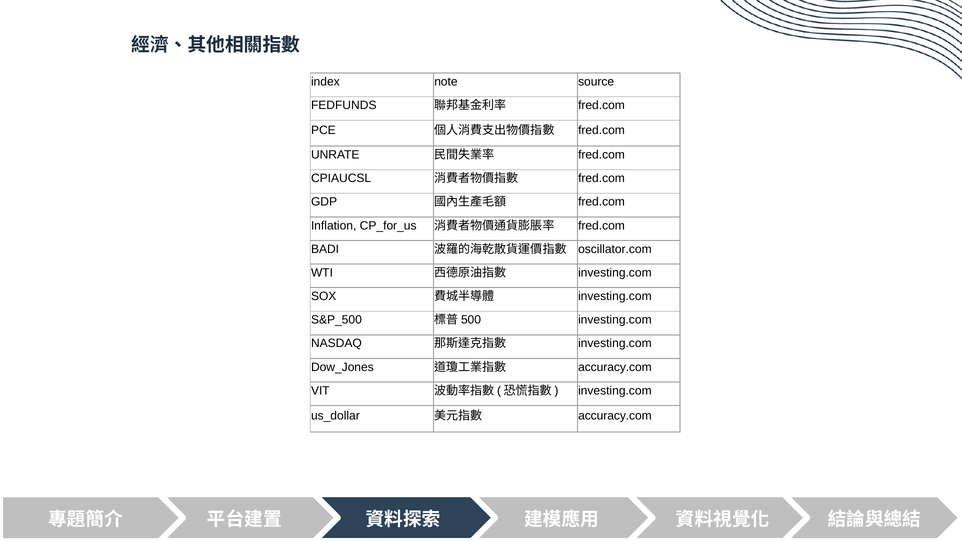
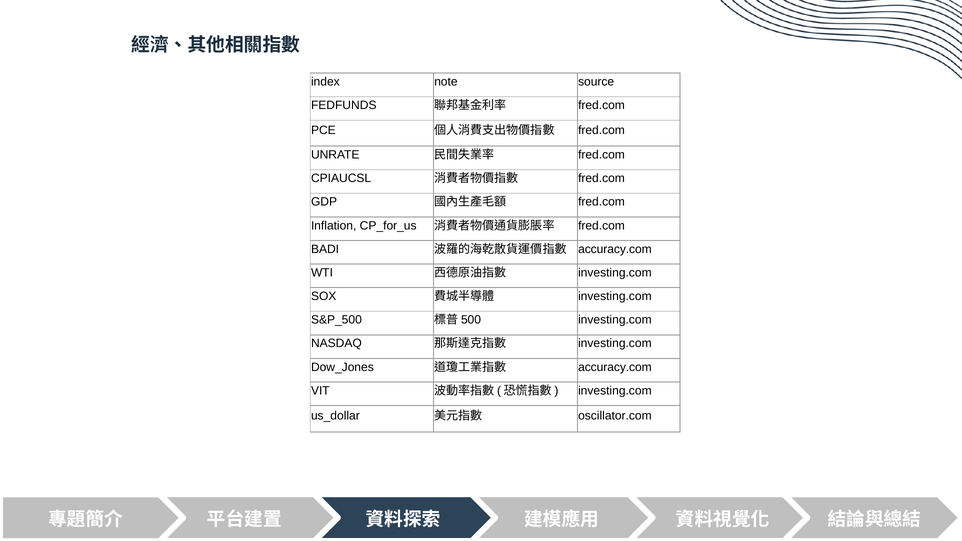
oscillator.com at (615, 249): oscillator.com -> accuracy.com
accuracy.com at (615, 416): accuracy.com -> oscillator.com
